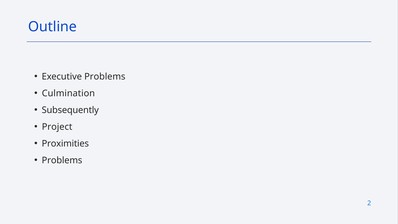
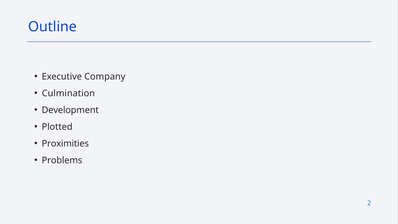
Executive Problems: Problems -> Company
Subsequently: Subsequently -> Development
Project: Project -> Plotted
